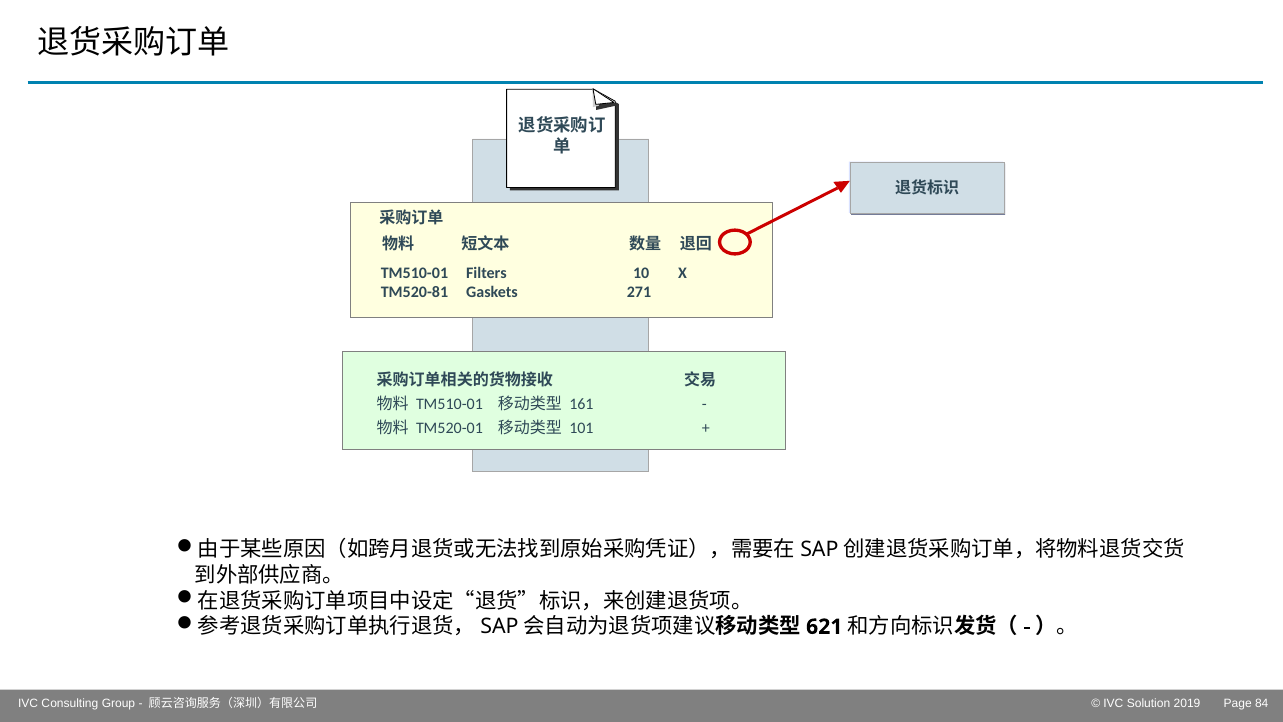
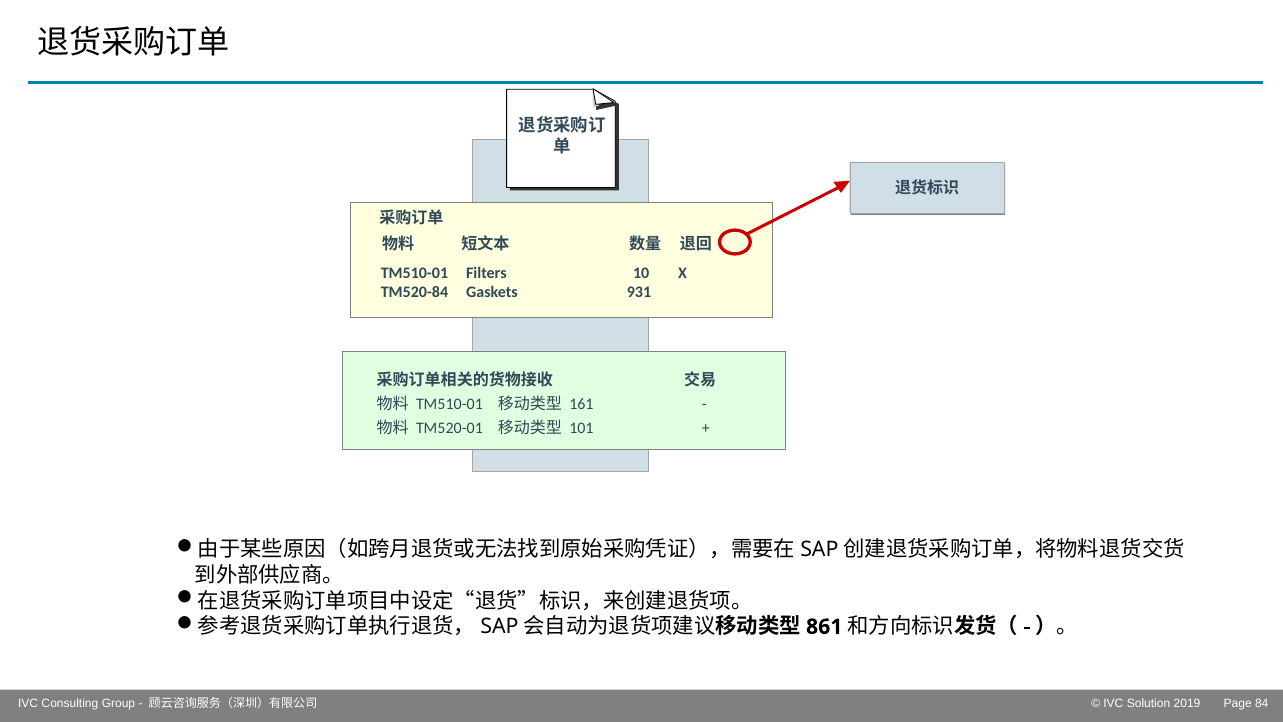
TM520-81: TM520-81 -> TM520-84
271: 271 -> 931
621: 621 -> 861
